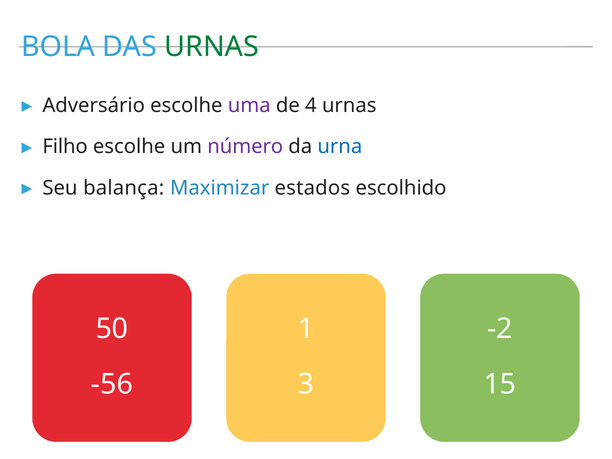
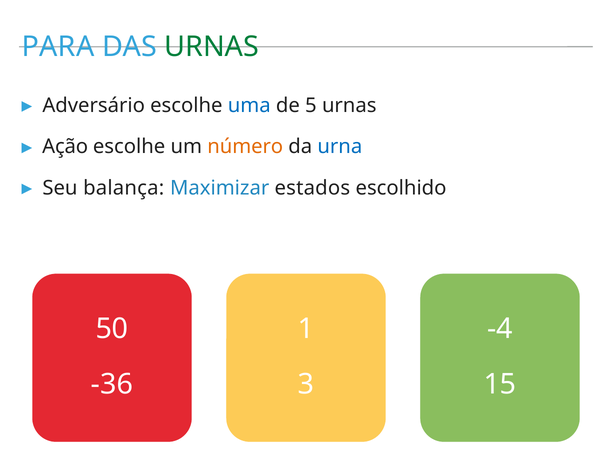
BOLA: BOLA -> PARA
uma colour: purple -> blue
4: 4 -> 5
Filho: Filho -> Ação
número colour: purple -> orange
-2: -2 -> -4
-56: -56 -> -36
